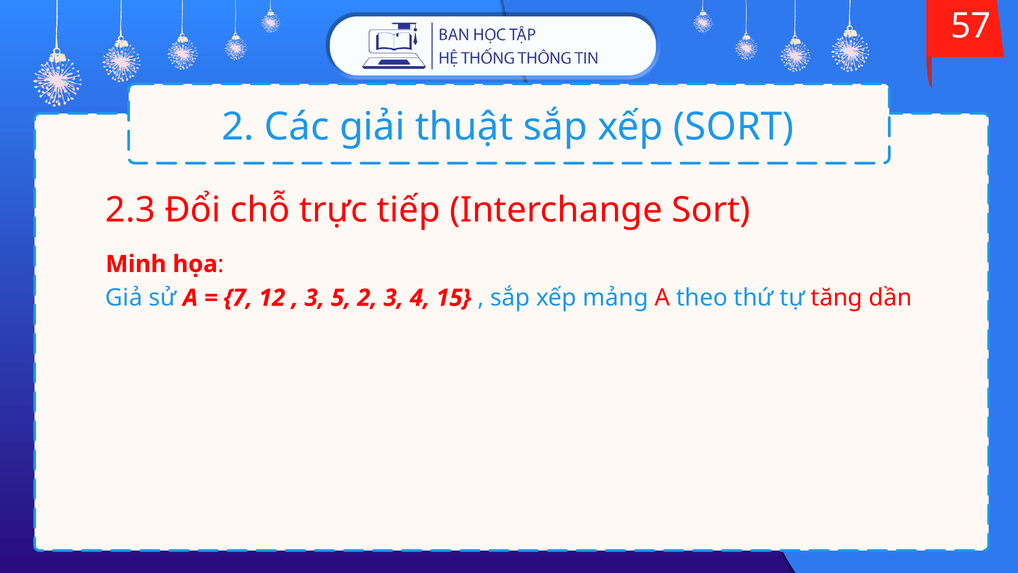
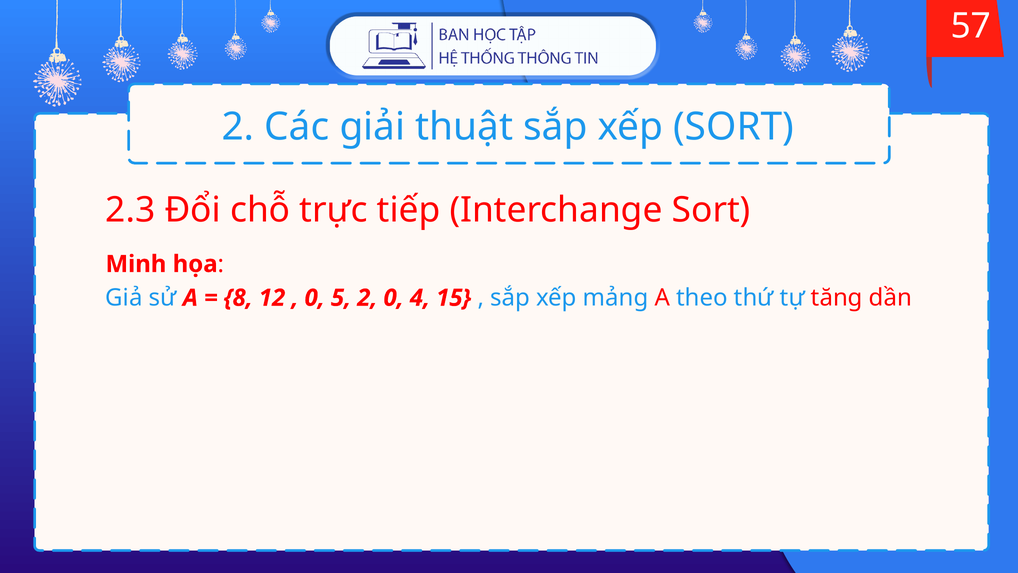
7: 7 -> 8
3 at (315, 298): 3 -> 0
2 3: 3 -> 0
